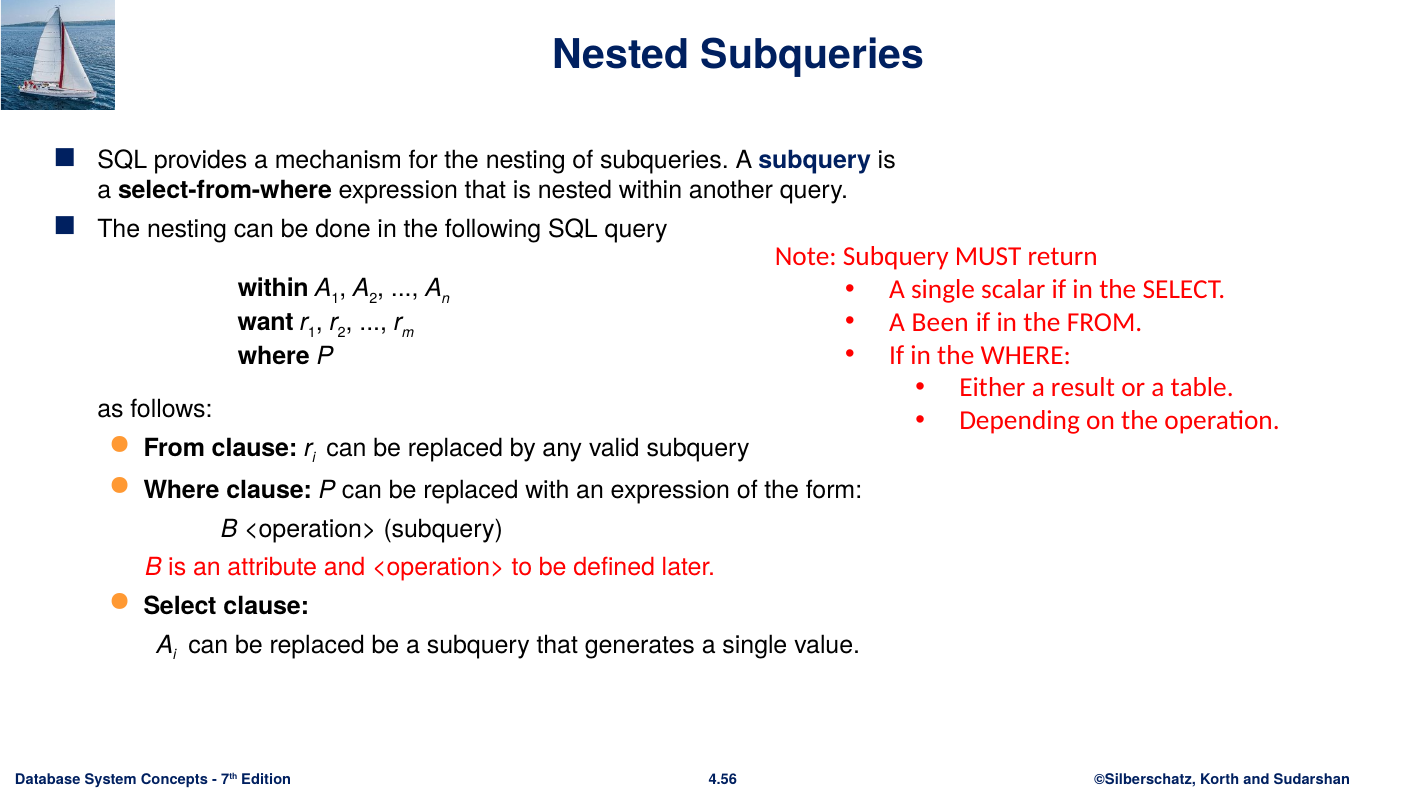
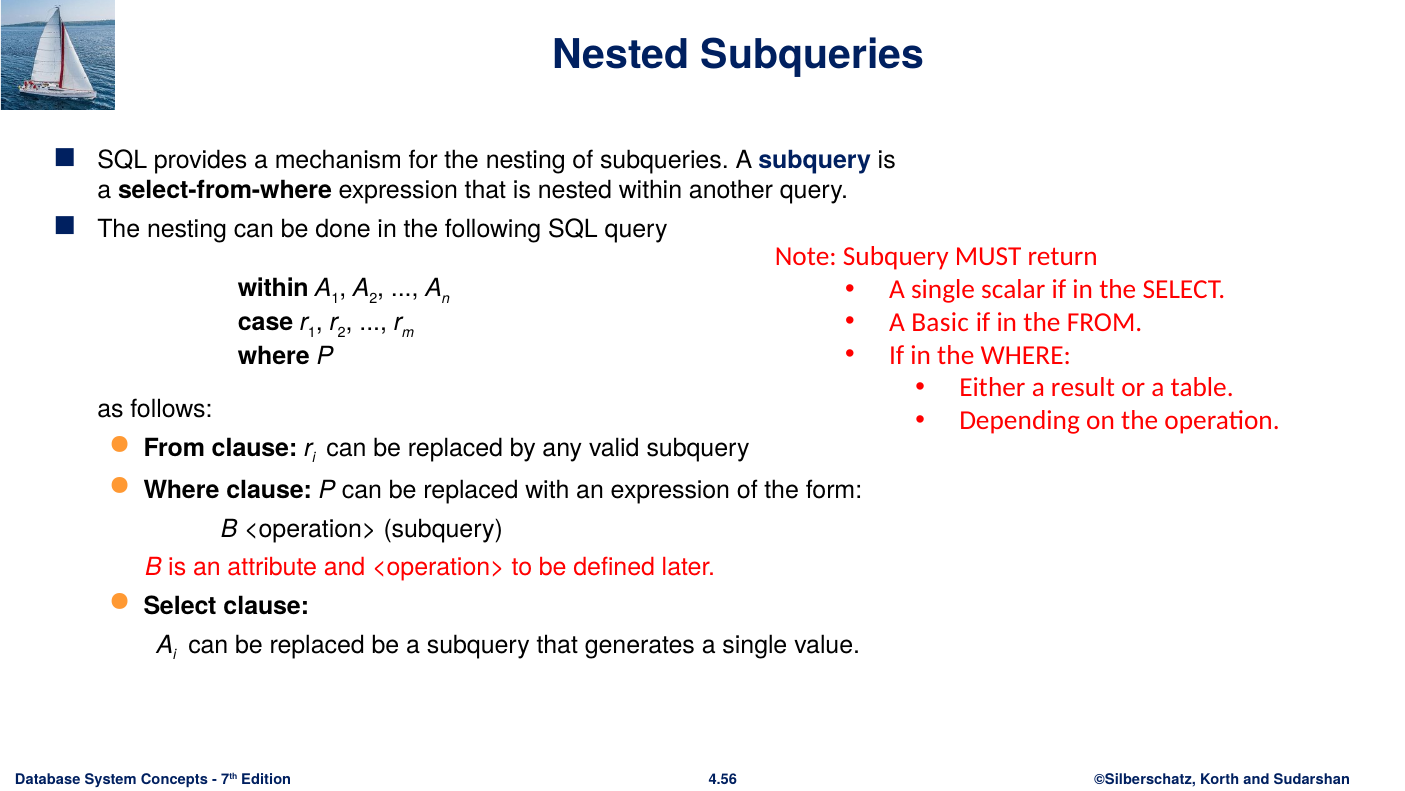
Been: Been -> Basic
want: want -> case
